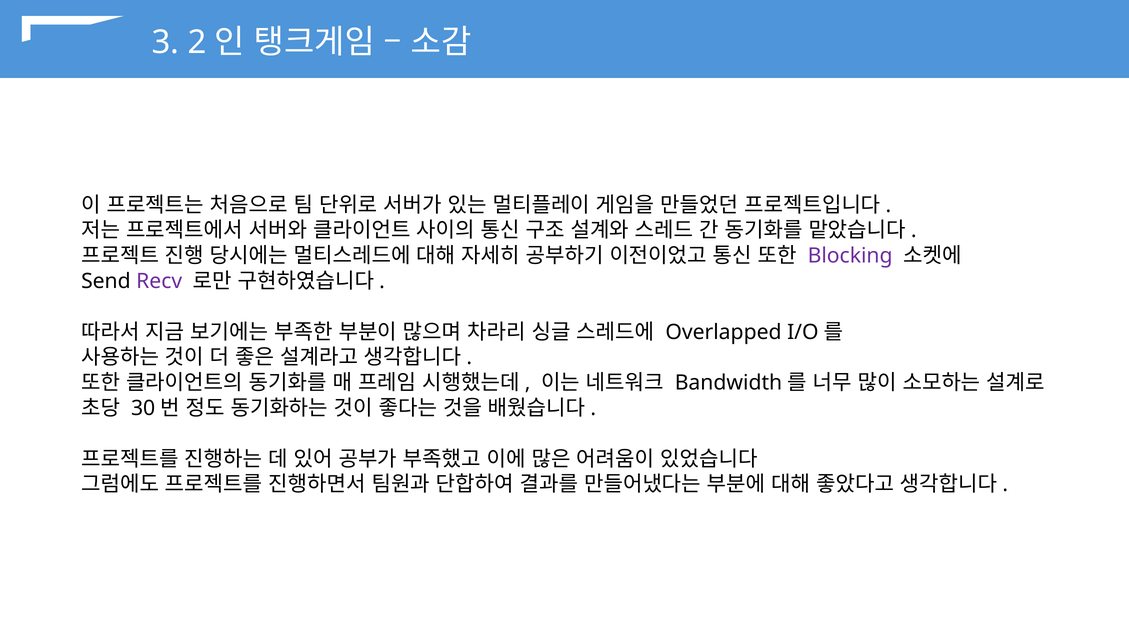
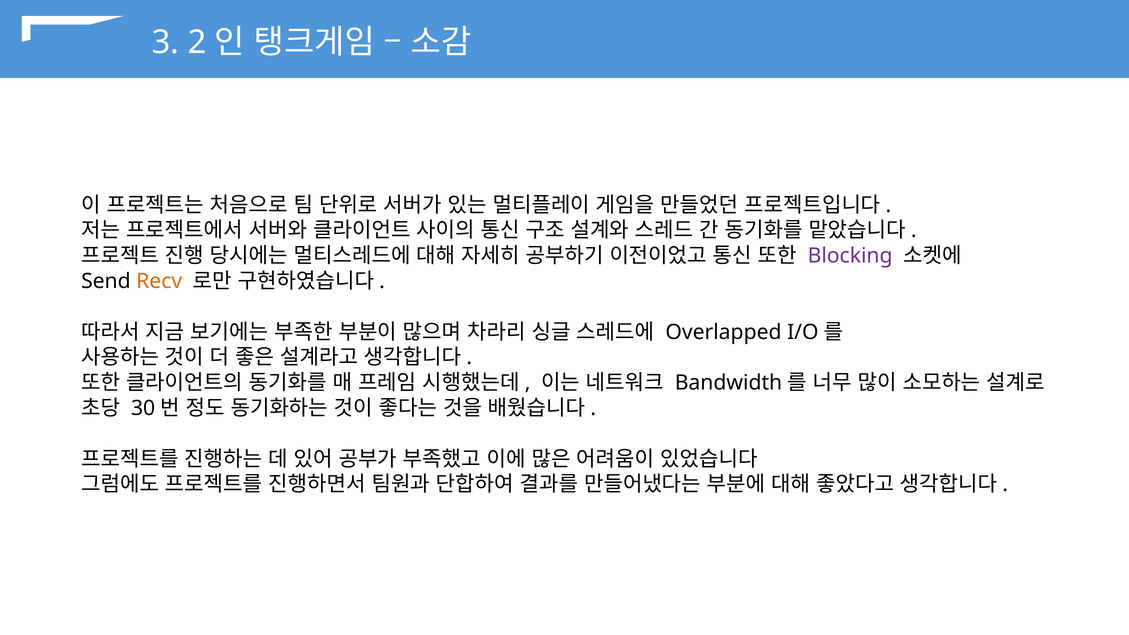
Recv colour: purple -> orange
